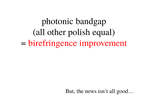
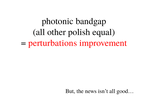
birefringence: birefringence -> perturbations
